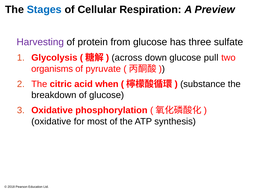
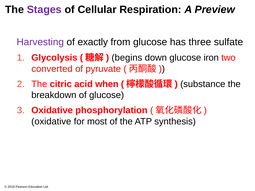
Stages colour: blue -> purple
protein: protein -> exactly
across: across -> begins
pull: pull -> iron
organisms: organisms -> converted
